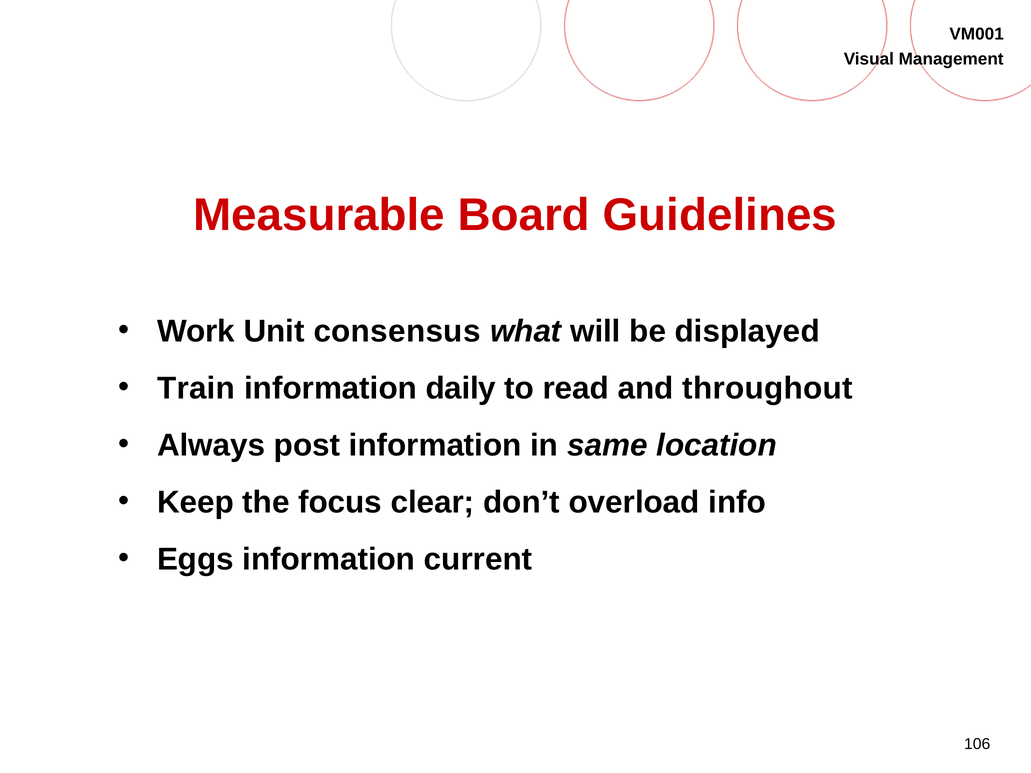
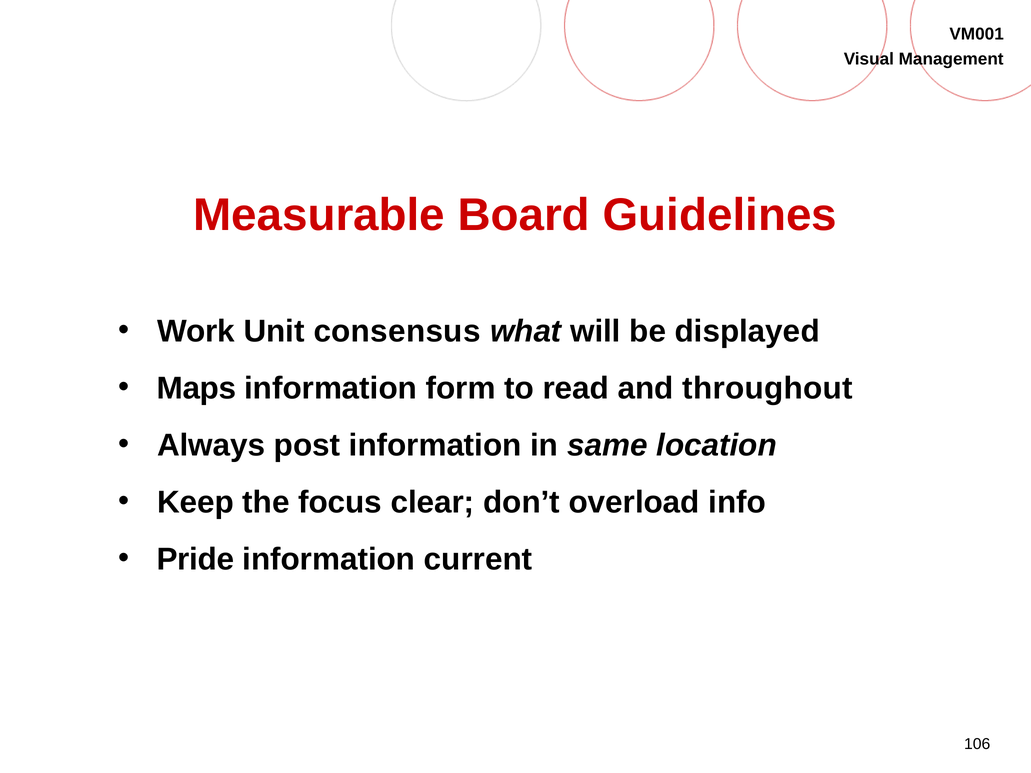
Train: Train -> Maps
daily: daily -> form
Eggs: Eggs -> Pride
